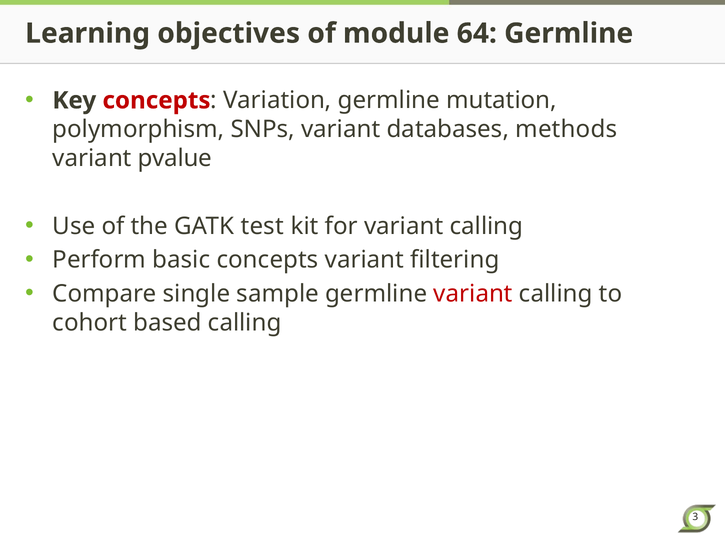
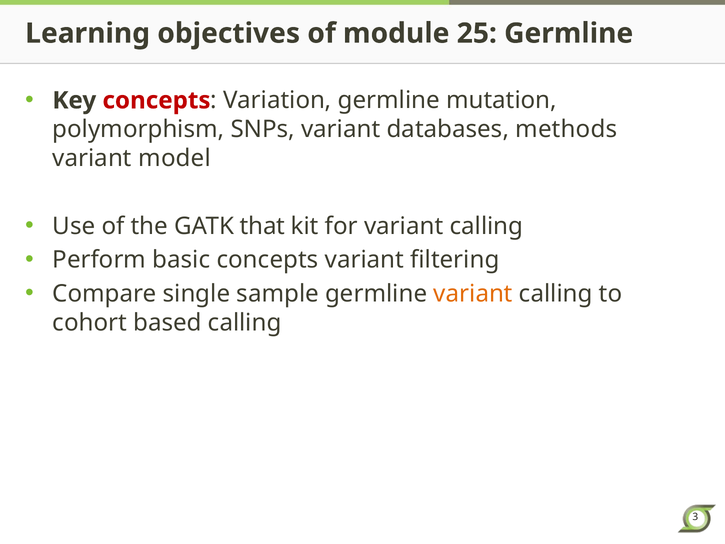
64: 64 -> 25
pvalue: pvalue -> model
test: test -> that
variant at (473, 294) colour: red -> orange
